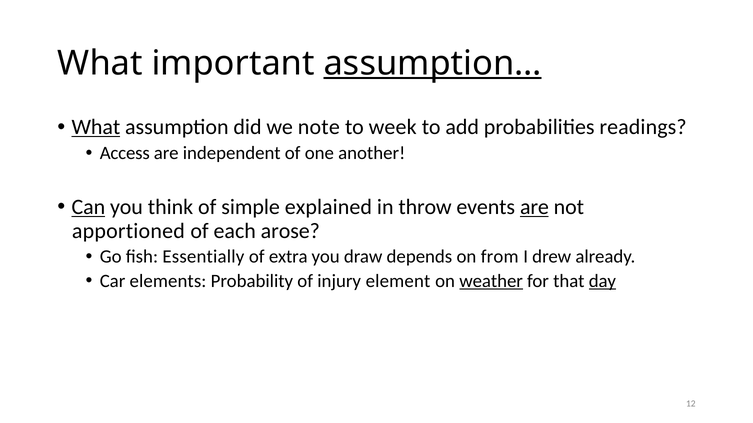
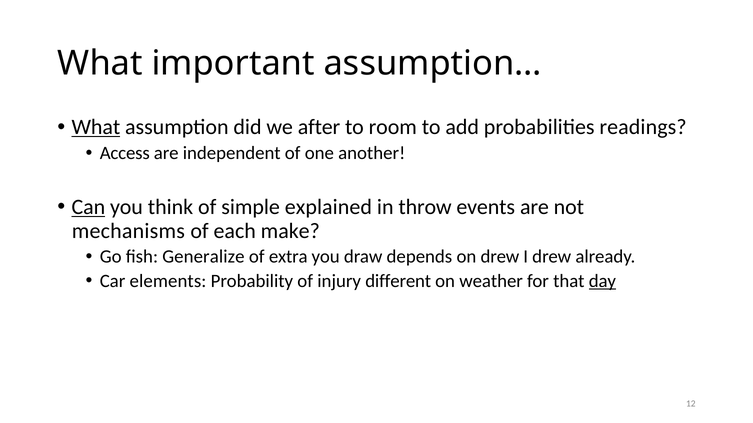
assumption… underline: present -> none
note: note -> after
week: week -> room
are at (534, 207) underline: present -> none
apportioned: apportioned -> mechanisms
arose: arose -> make
Essentially: Essentially -> Generalize
on from: from -> drew
element: element -> different
weather underline: present -> none
